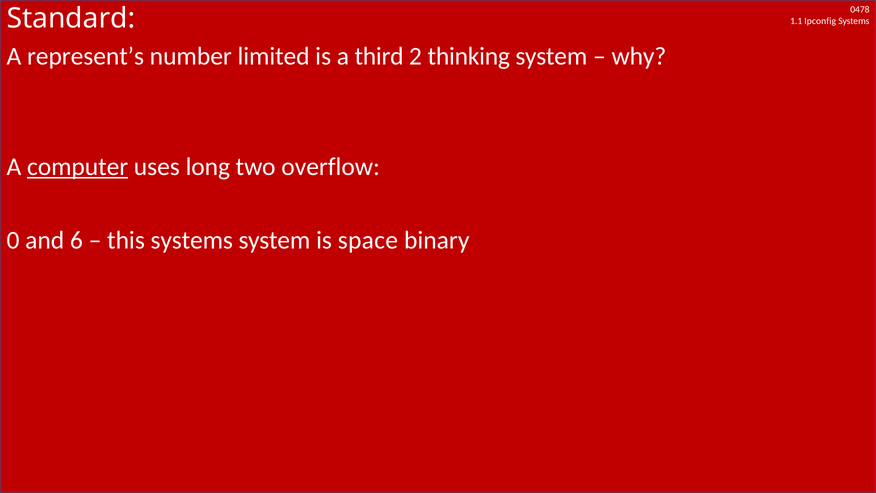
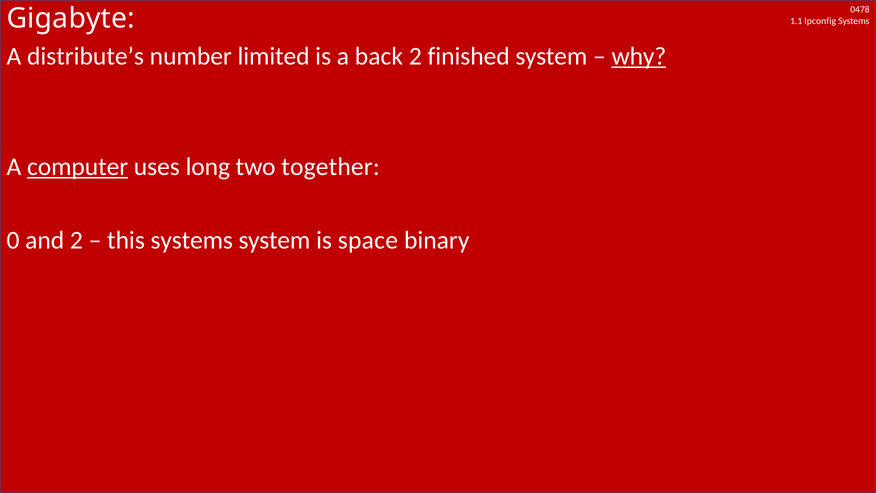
Standard: Standard -> Gigabyte
represent’s: represent’s -> distribute’s
third: third -> back
thinking: thinking -> finished
why underline: none -> present
overflow: overflow -> together
and 6: 6 -> 2
